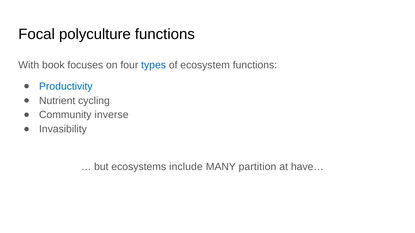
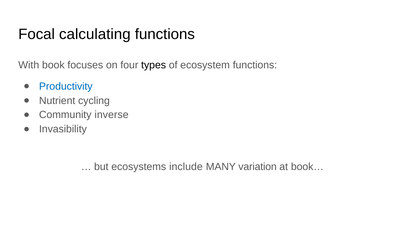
polyculture: polyculture -> calculating
types colour: blue -> black
partition: partition -> variation
have…: have… -> book…
